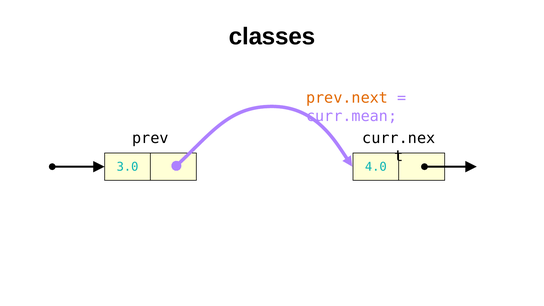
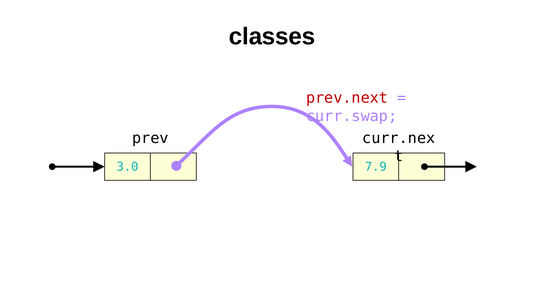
prev.next colour: orange -> red
curr.mean: curr.mean -> curr.swap
4.0: 4.0 -> 7.9
